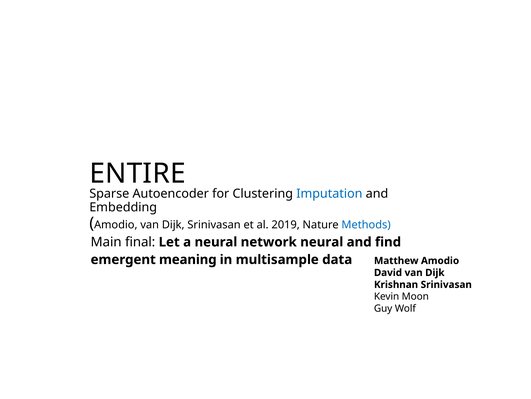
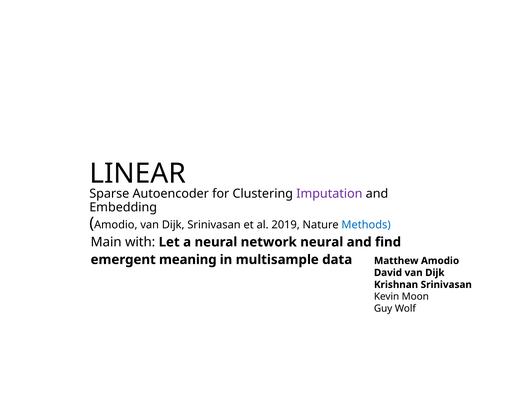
ENTIRE: ENTIRE -> LINEAR
Imputation colour: blue -> purple
final: final -> with
